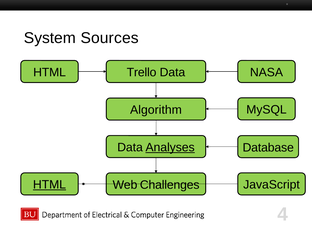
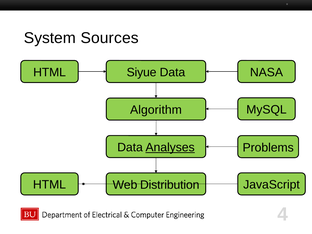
Trello: Trello -> Siyue
Database: Database -> Problems
HTML at (49, 185) underline: present -> none
Challenges: Challenges -> Distribution
